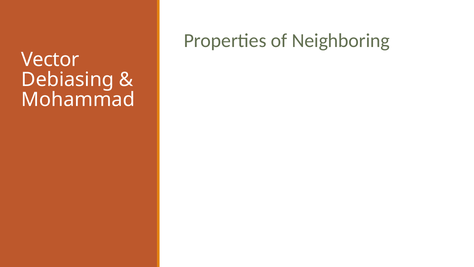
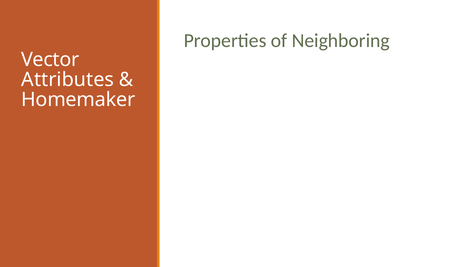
Debiasing: Debiasing -> Attributes
Mohammad: Mohammad -> Homemaker
